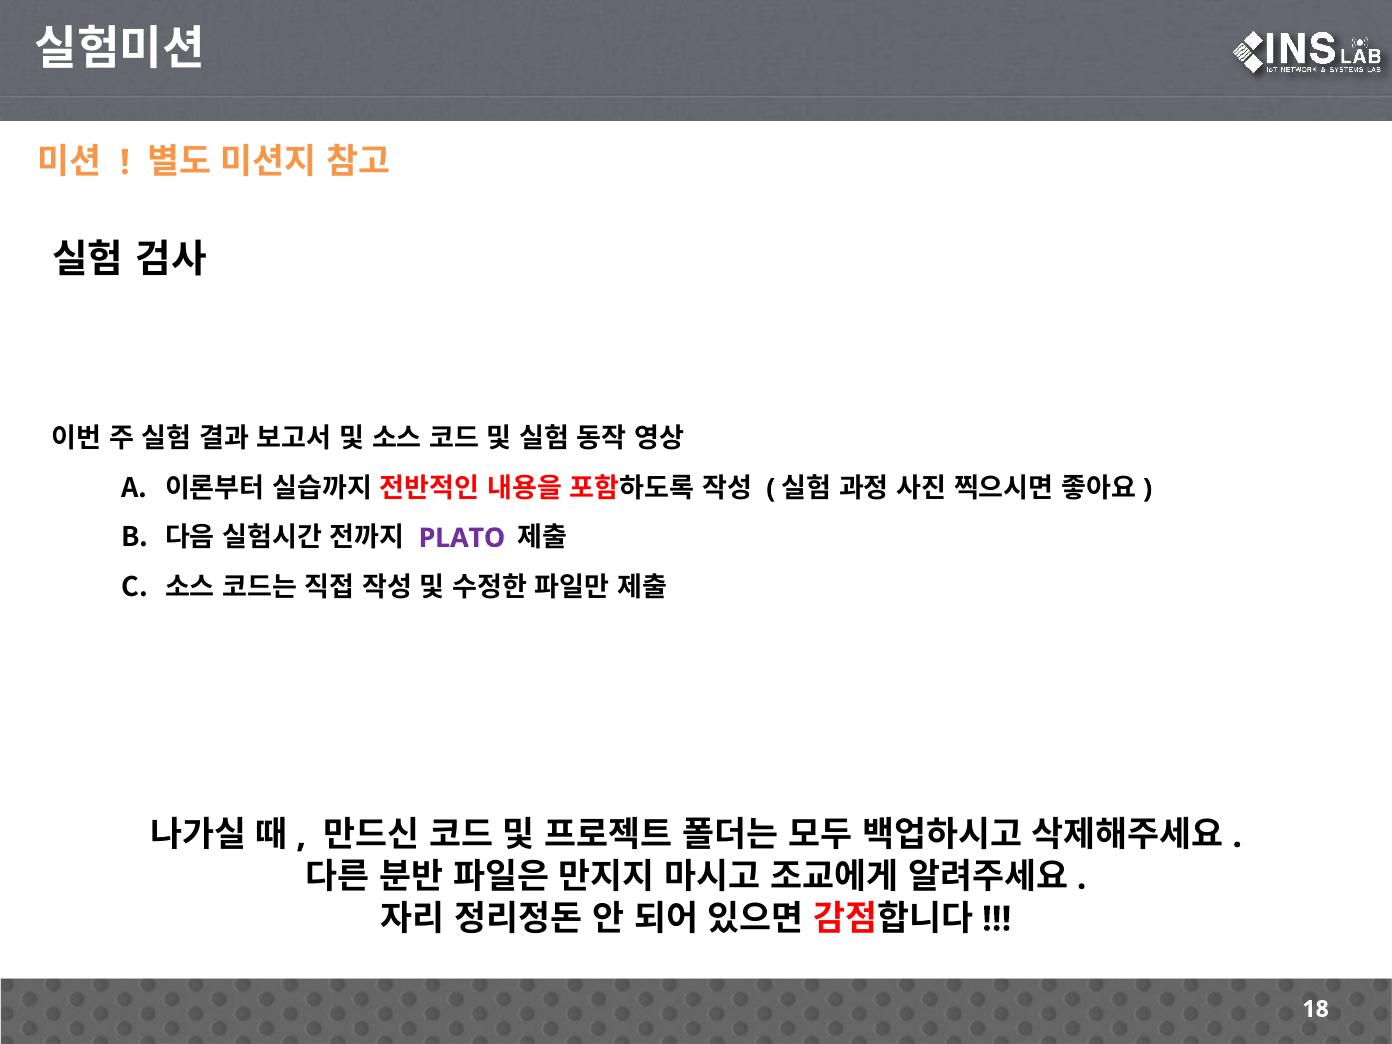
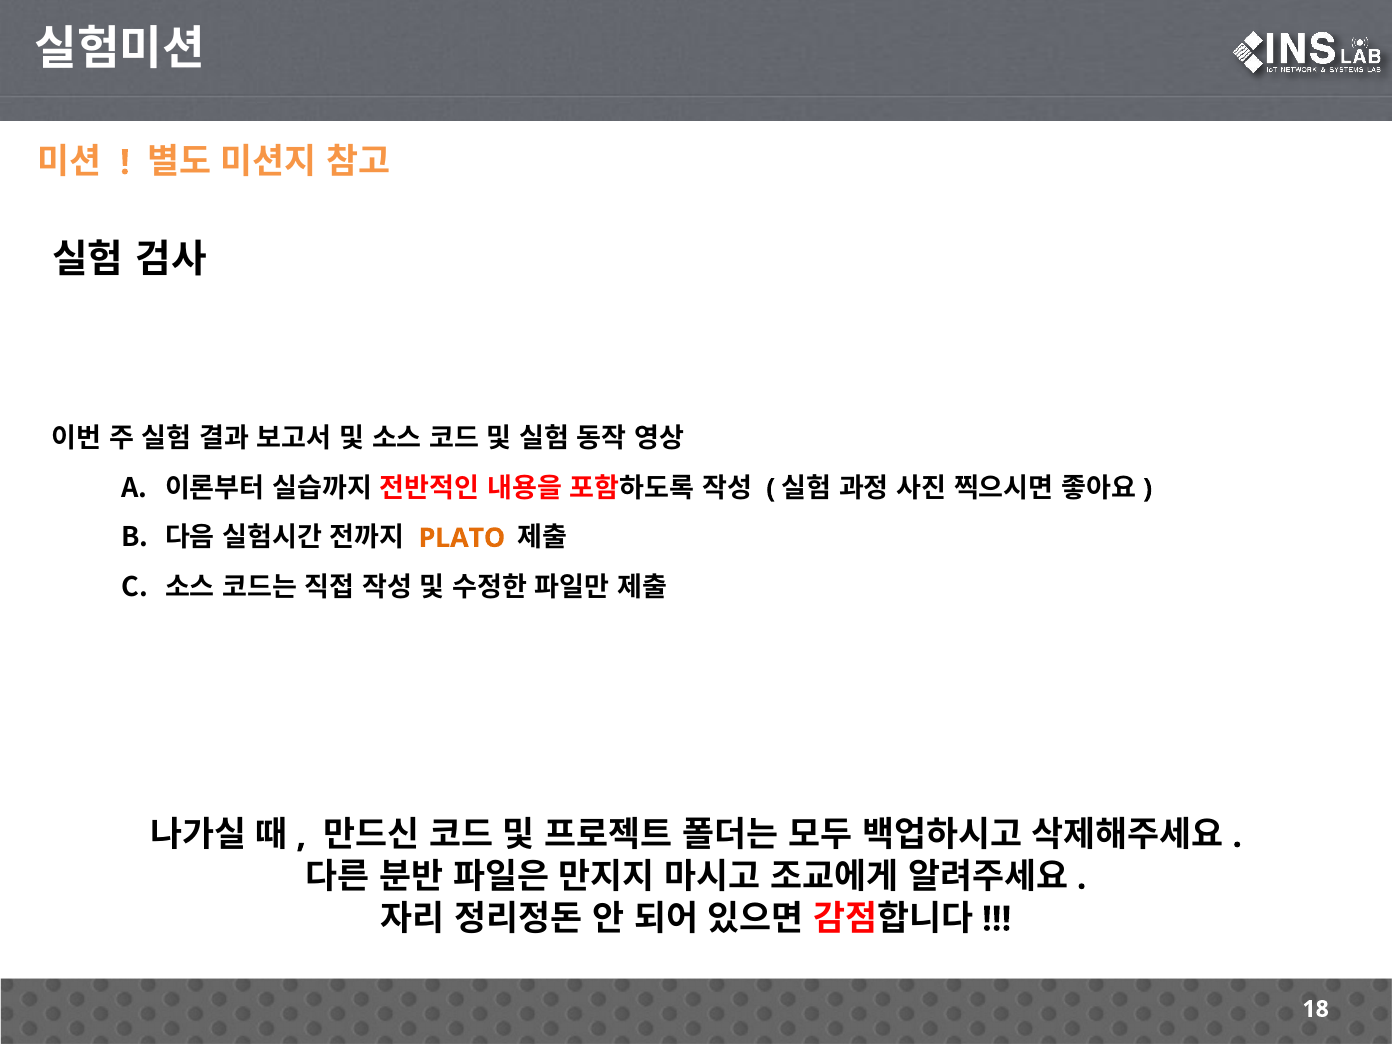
PLATO colour: purple -> orange
